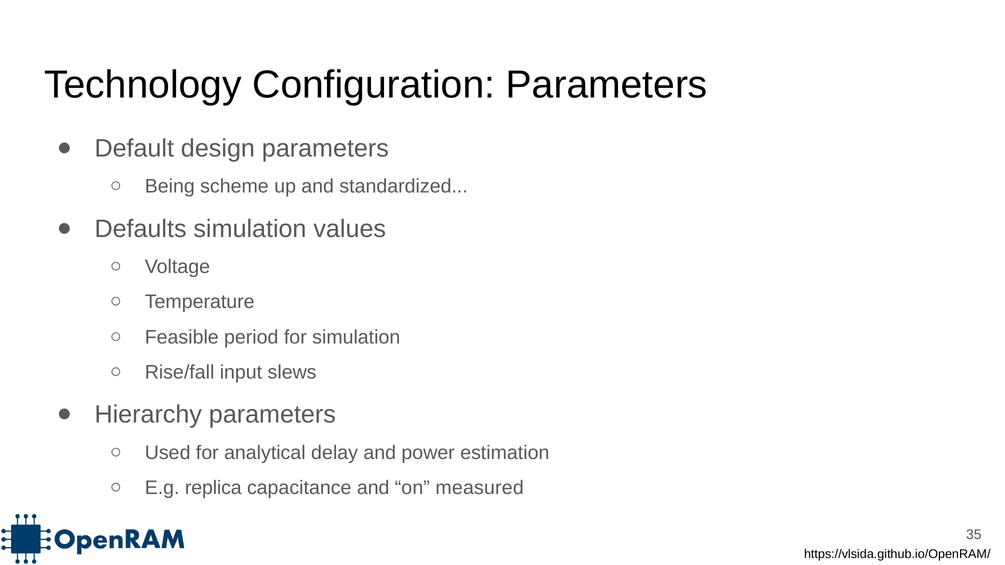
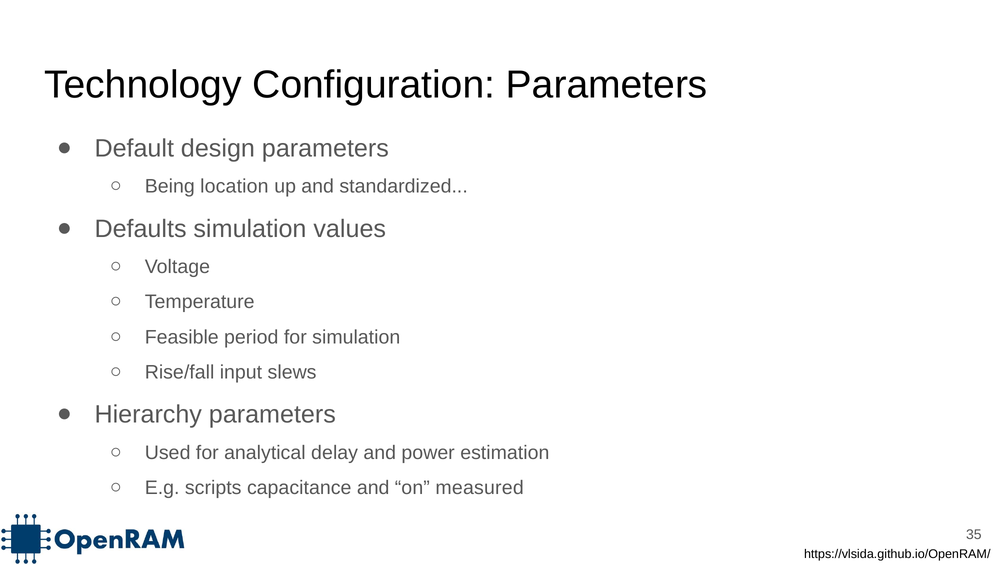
scheme: scheme -> location
replica: replica -> scripts
